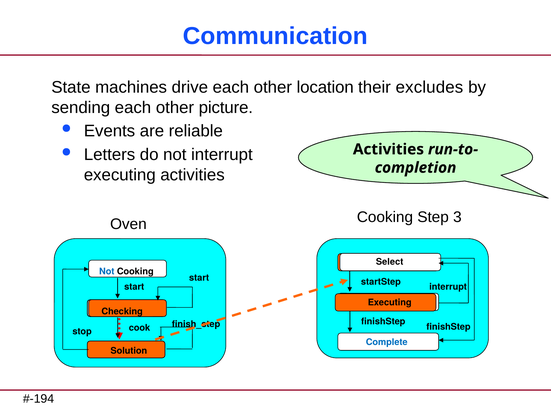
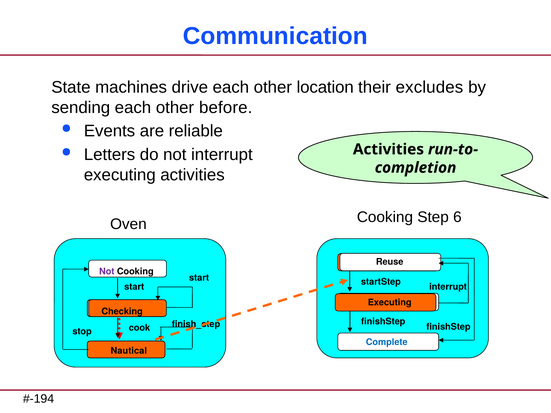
picture: picture -> before
3: 3 -> 6
Select: Select -> Reuse
Not at (107, 271) colour: blue -> purple
Solution: Solution -> Nautical
